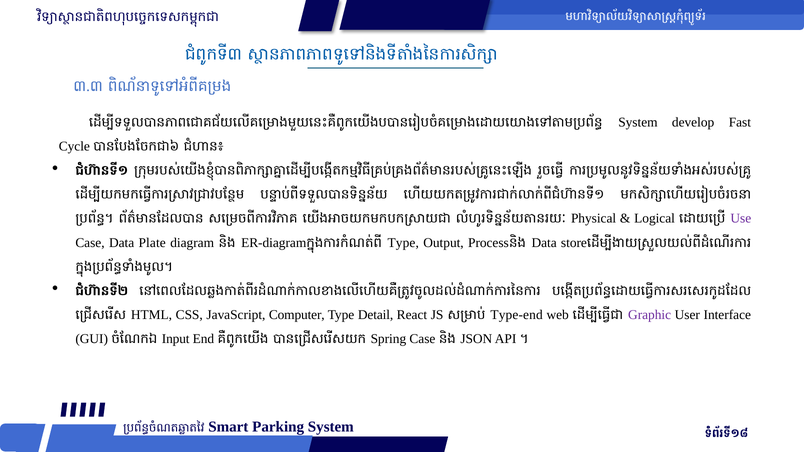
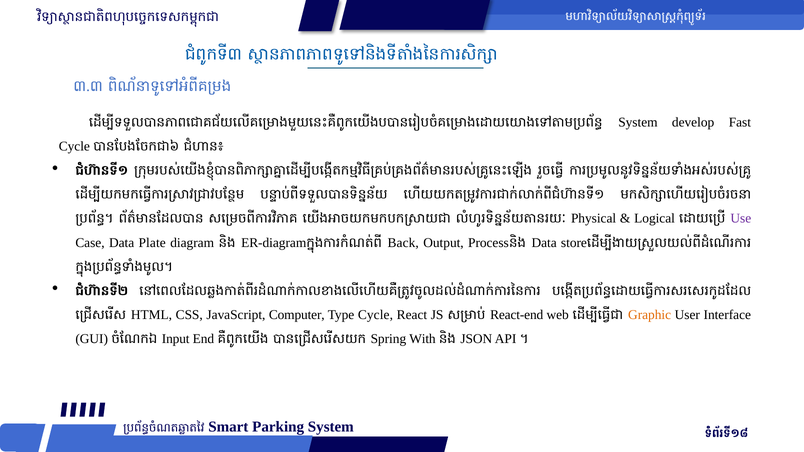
Type at (403, 243): Type -> Back
Type Detail: Detail -> Cycle
Type-end: Type-end -> React-end
Graphic colour: purple -> orange
Spring Case: Case -> With
